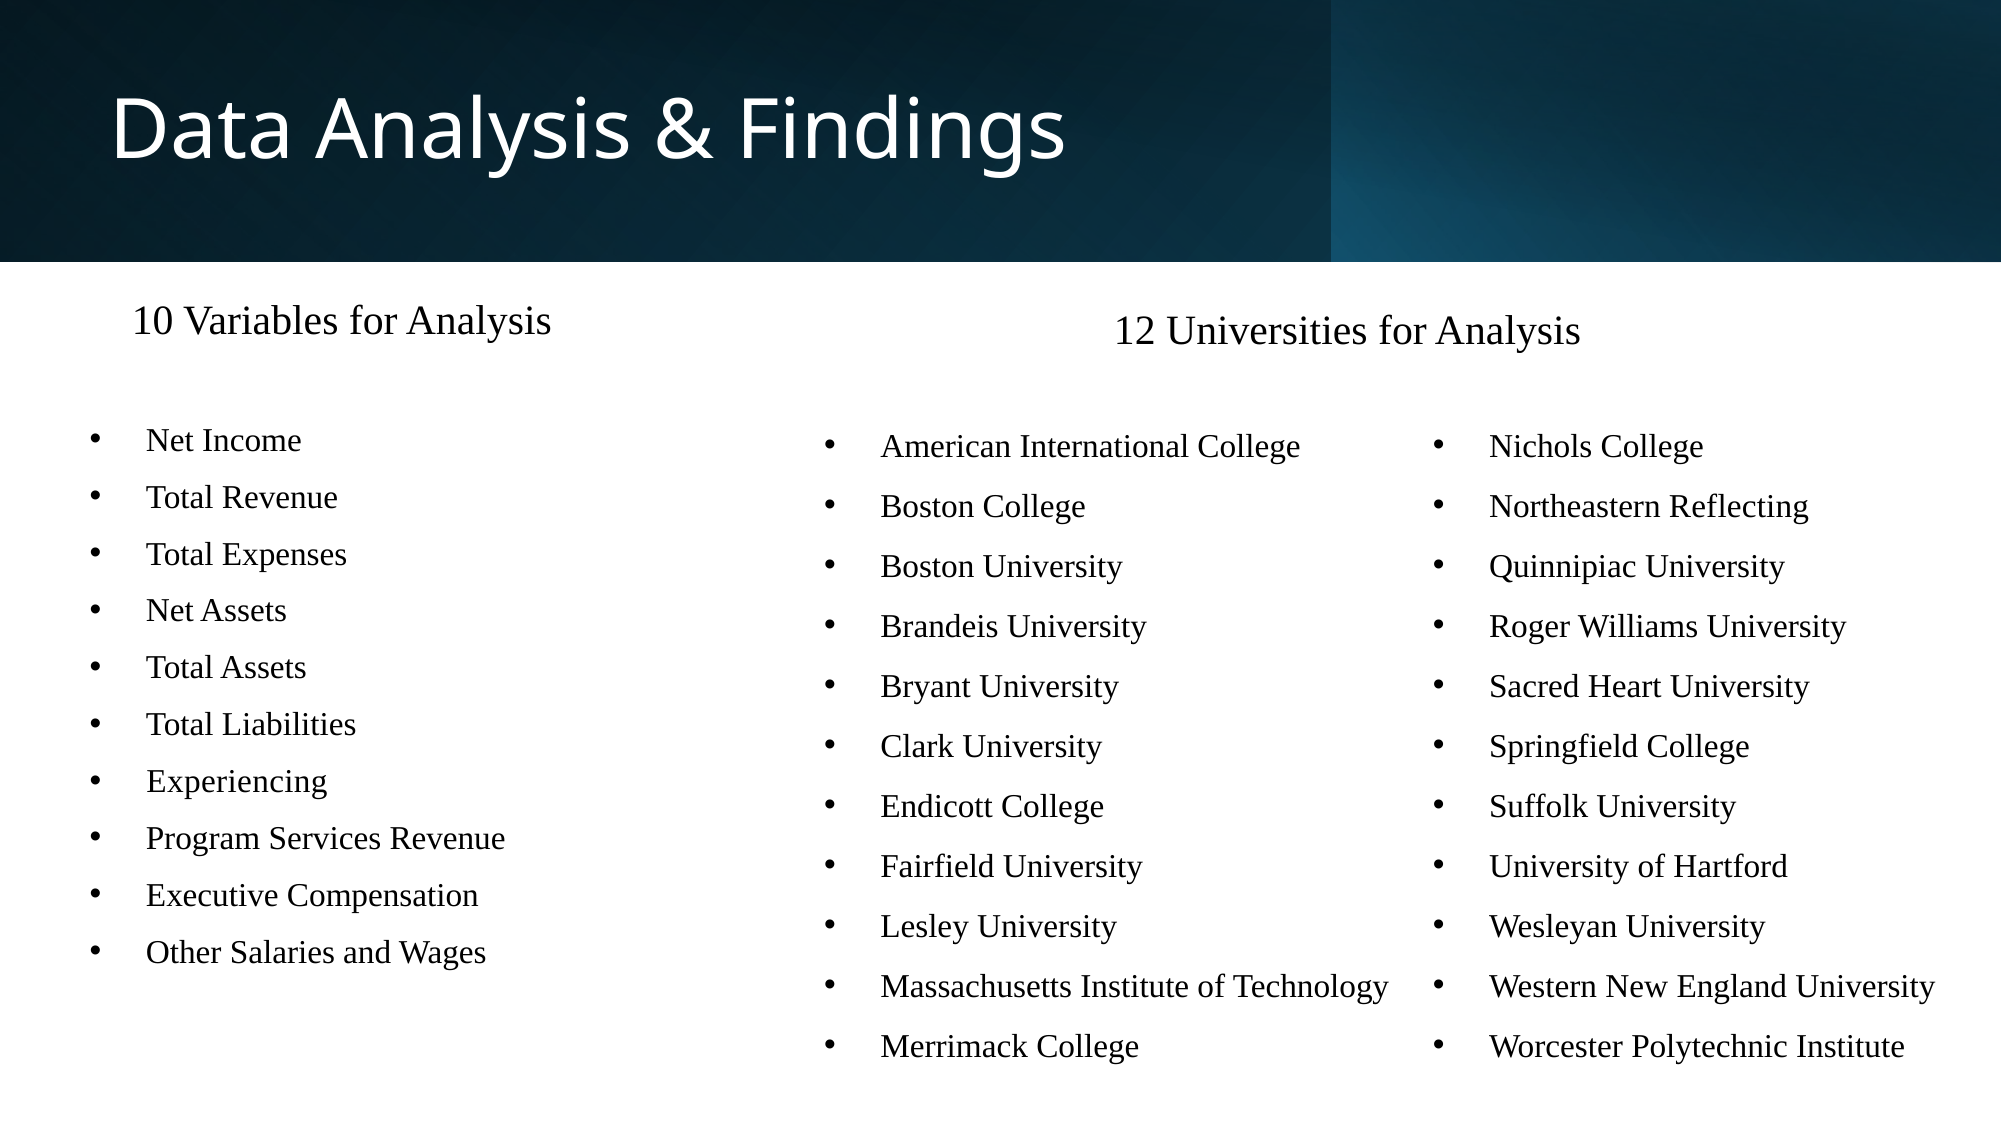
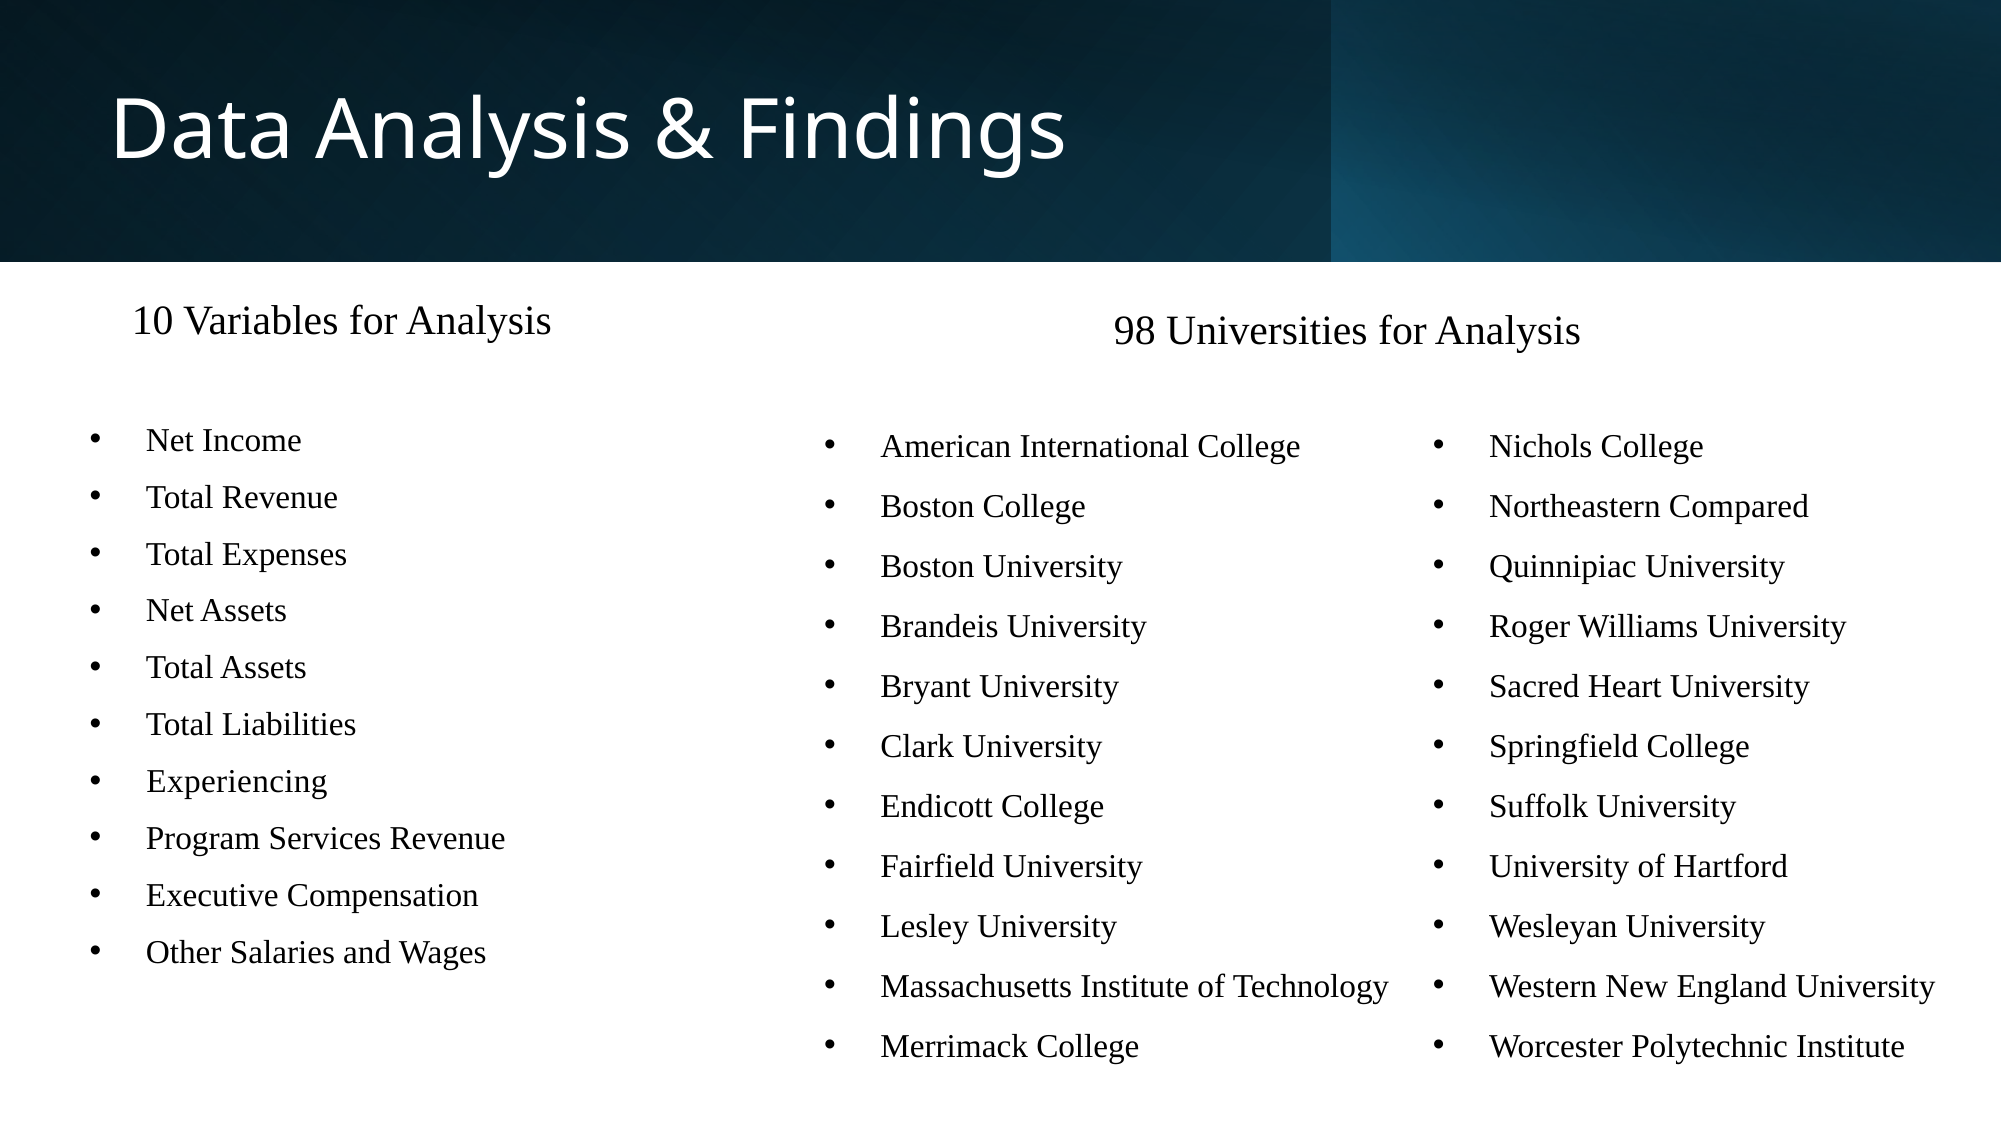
12: 12 -> 98
Reflecting: Reflecting -> Compared
